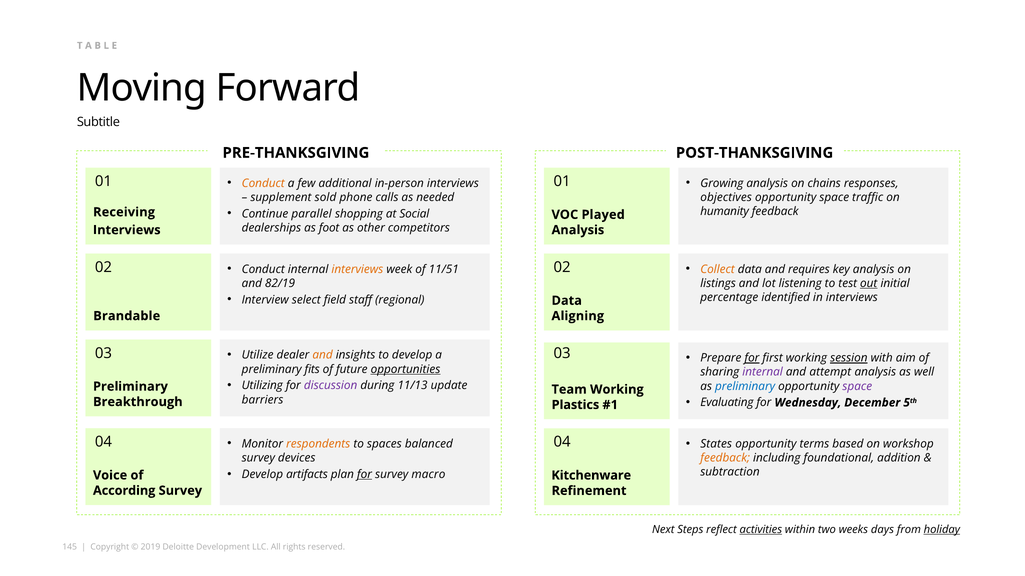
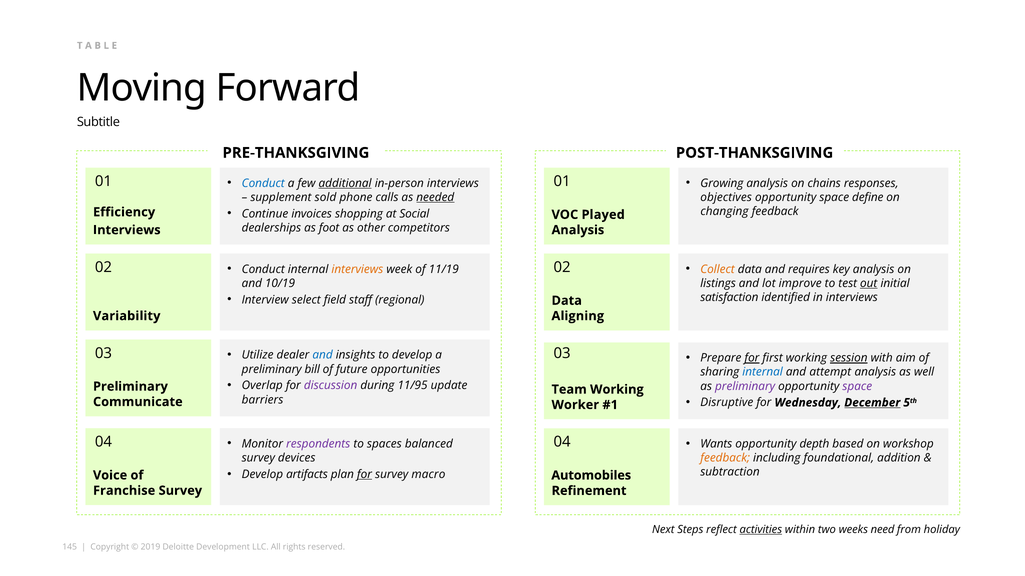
Conduct at (263, 183) colour: orange -> blue
additional underline: none -> present
needed underline: none -> present
traffic: traffic -> define
Receiving: Receiving -> Efficiency
humanity: humanity -> changing
parallel: parallel -> invoices
11/51: 11/51 -> 11/19
82/19: 82/19 -> 10/19
listening: listening -> improve
percentage: percentage -> satisfaction
Brandable: Brandable -> Variability
and at (323, 355) colour: orange -> blue
fits: fits -> bill
opportunities underline: present -> none
internal at (763, 372) colour: purple -> blue
Utilizing: Utilizing -> Overlap
11/13: 11/13 -> 11/95
preliminary at (745, 387) colour: blue -> purple
Evaluating: Evaluating -> Disruptive
December underline: none -> present
Breakthrough: Breakthrough -> Communicate
Plastics: Plastics -> Worker
respondents colour: orange -> purple
States: States -> Wants
terms: terms -> depth
Kitchenware: Kitchenware -> Automobiles
According: According -> Franchise
days: days -> need
holiday underline: present -> none
